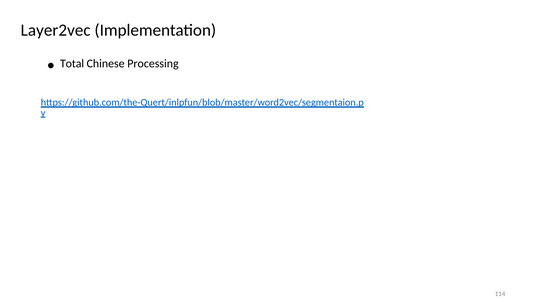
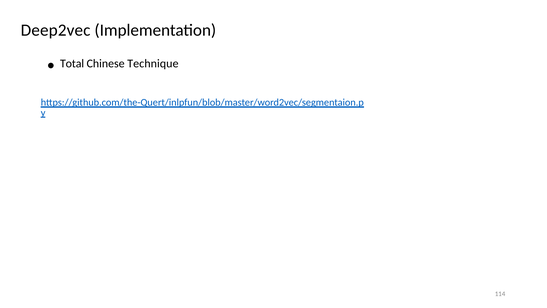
Layer2vec: Layer2vec -> Deep2vec
Processing: Processing -> Technique
